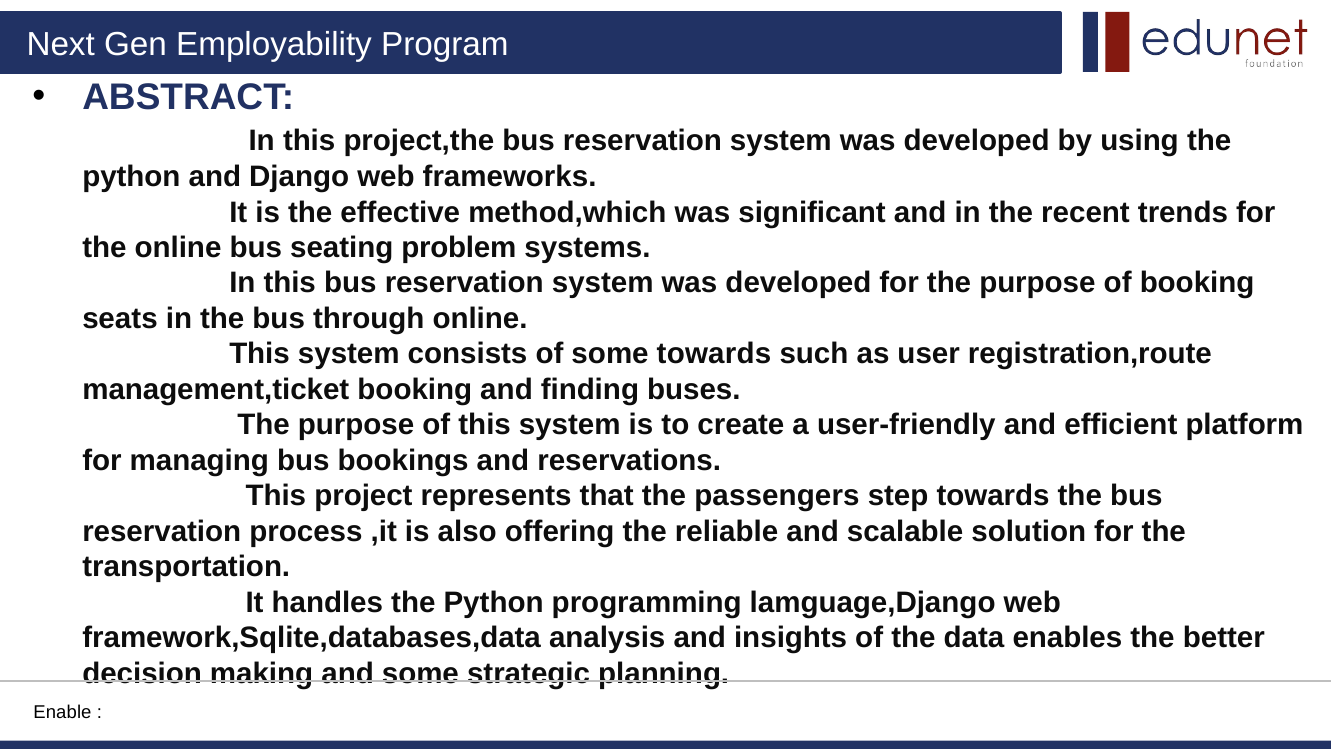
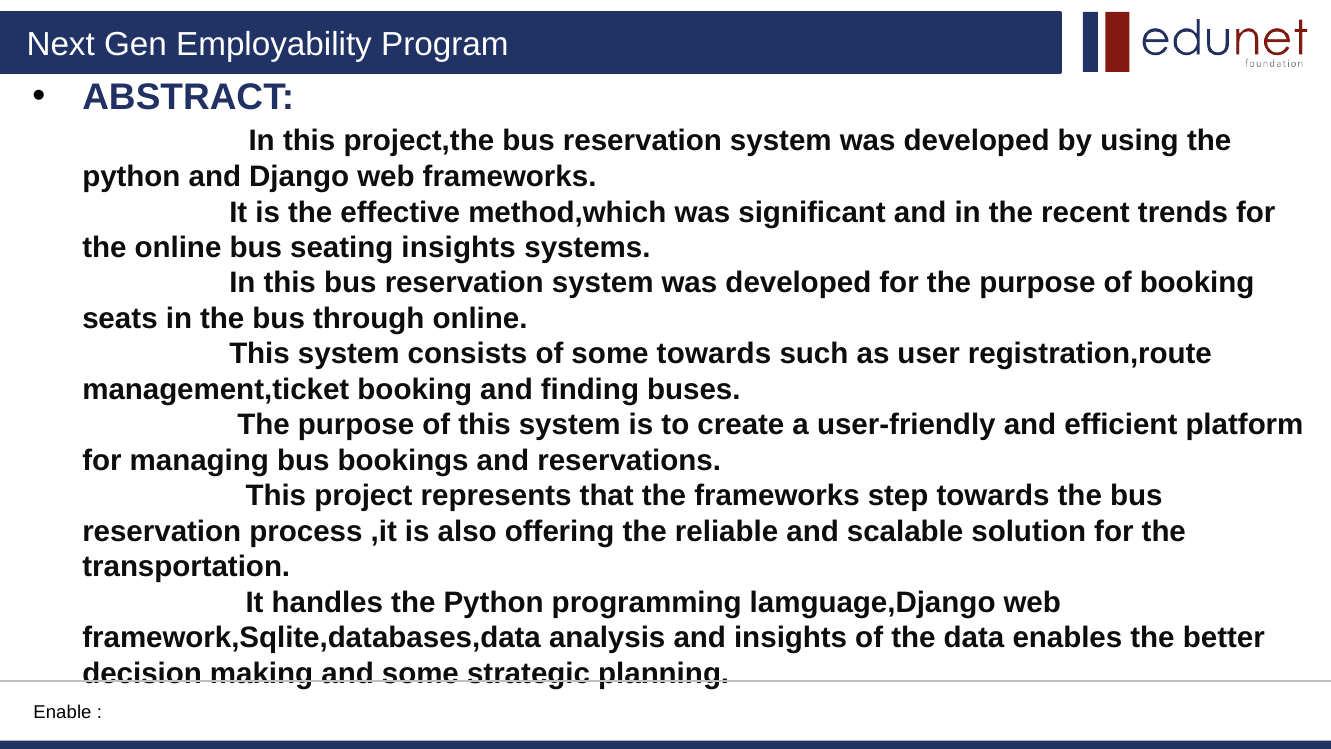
seating problem: problem -> insights
the passengers: passengers -> frameworks
